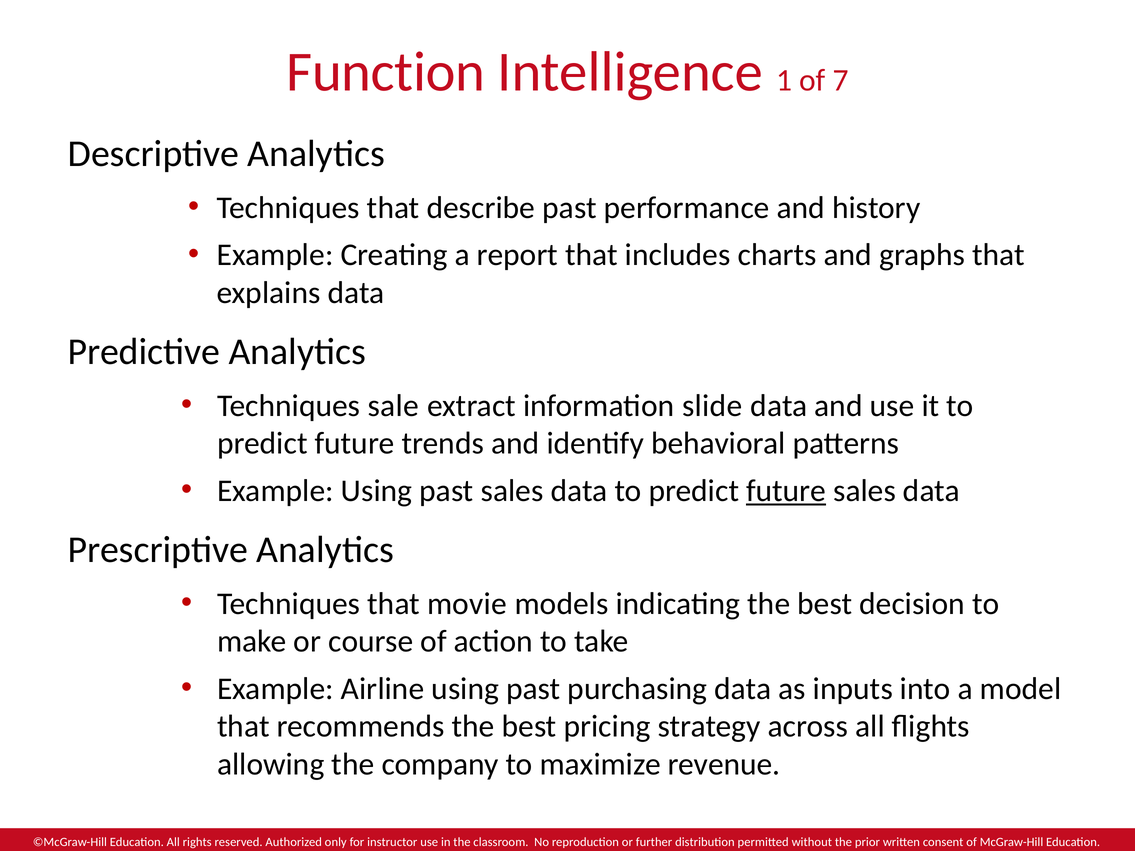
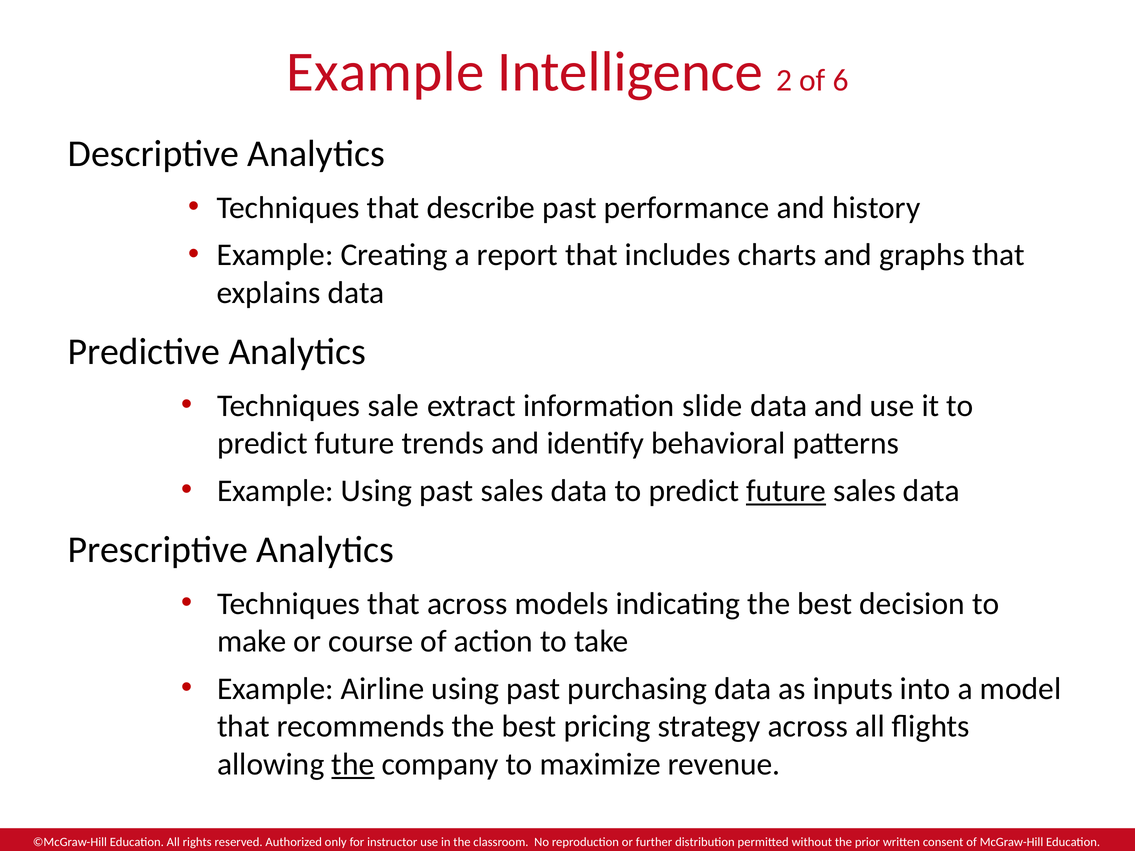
Function at (386, 72): Function -> Example
1: 1 -> 2
7: 7 -> 6
that movie: movie -> across
the at (353, 765) underline: none -> present
